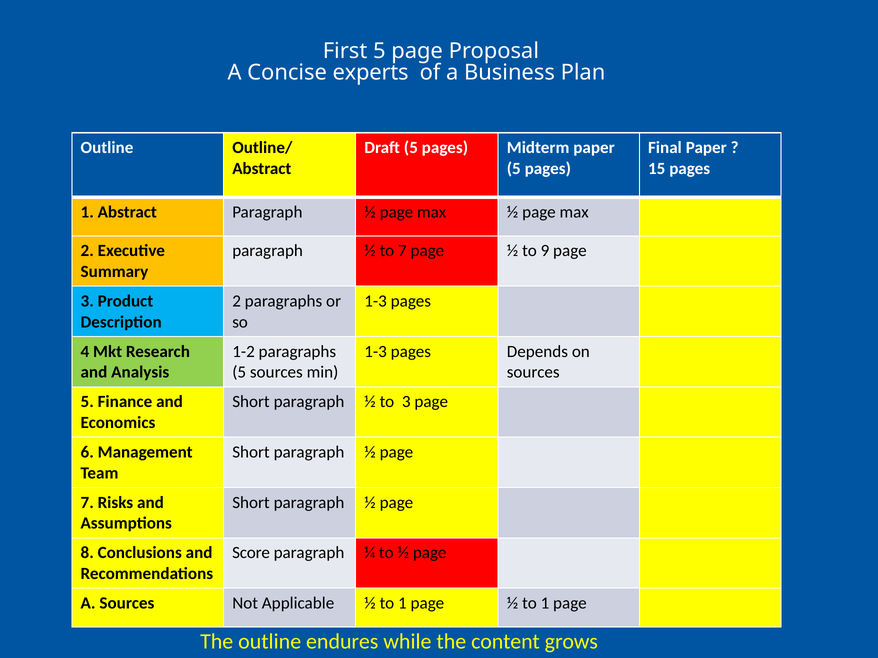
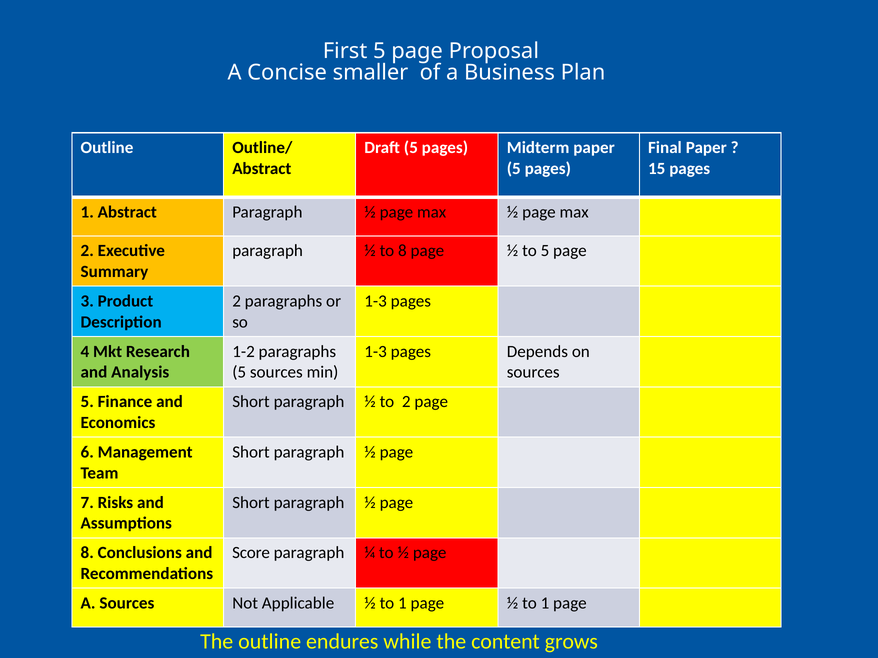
experts: experts -> smaller
to 7: 7 -> 8
to 9: 9 -> 5
to 3: 3 -> 2
